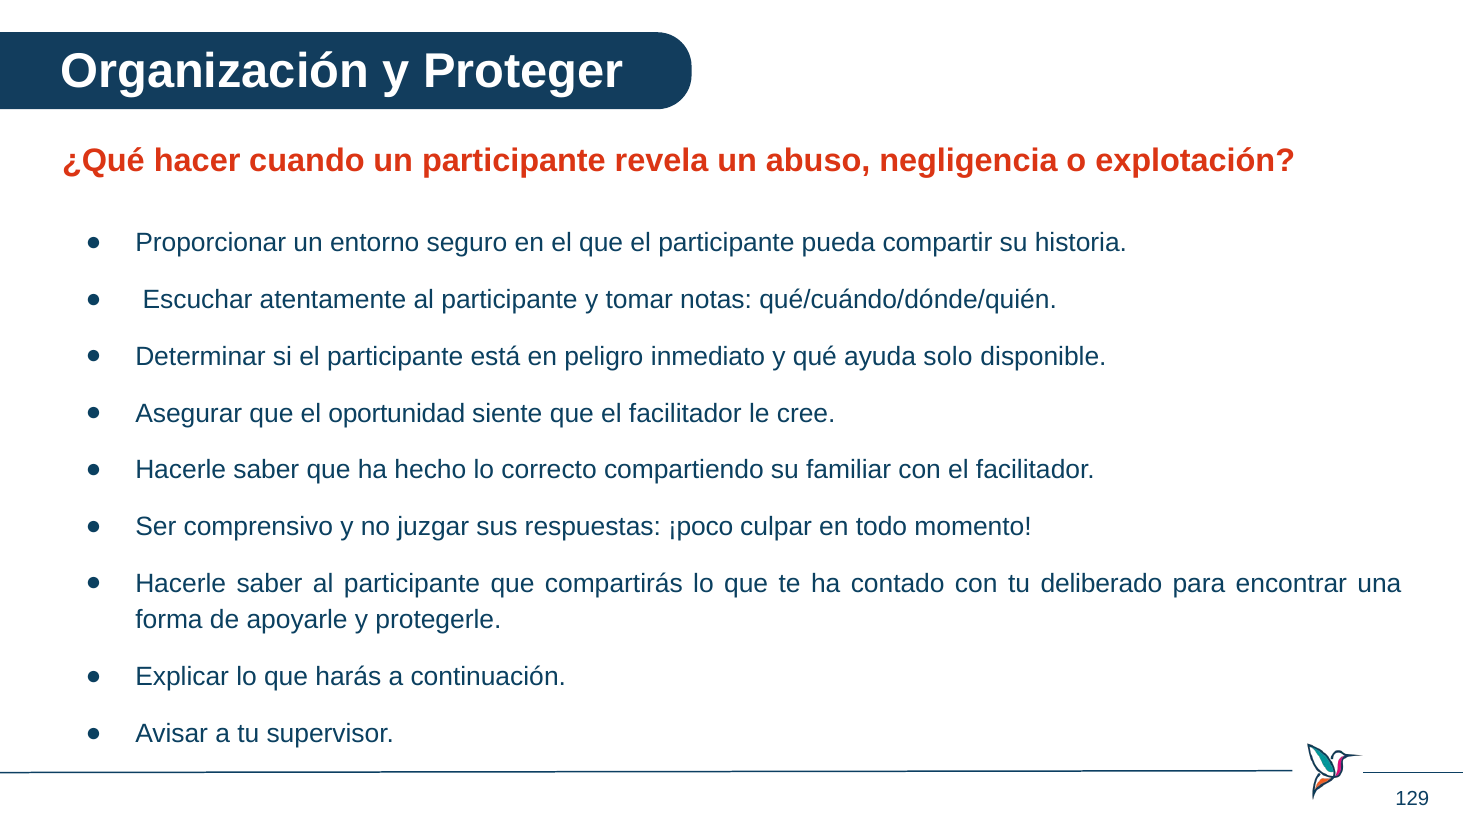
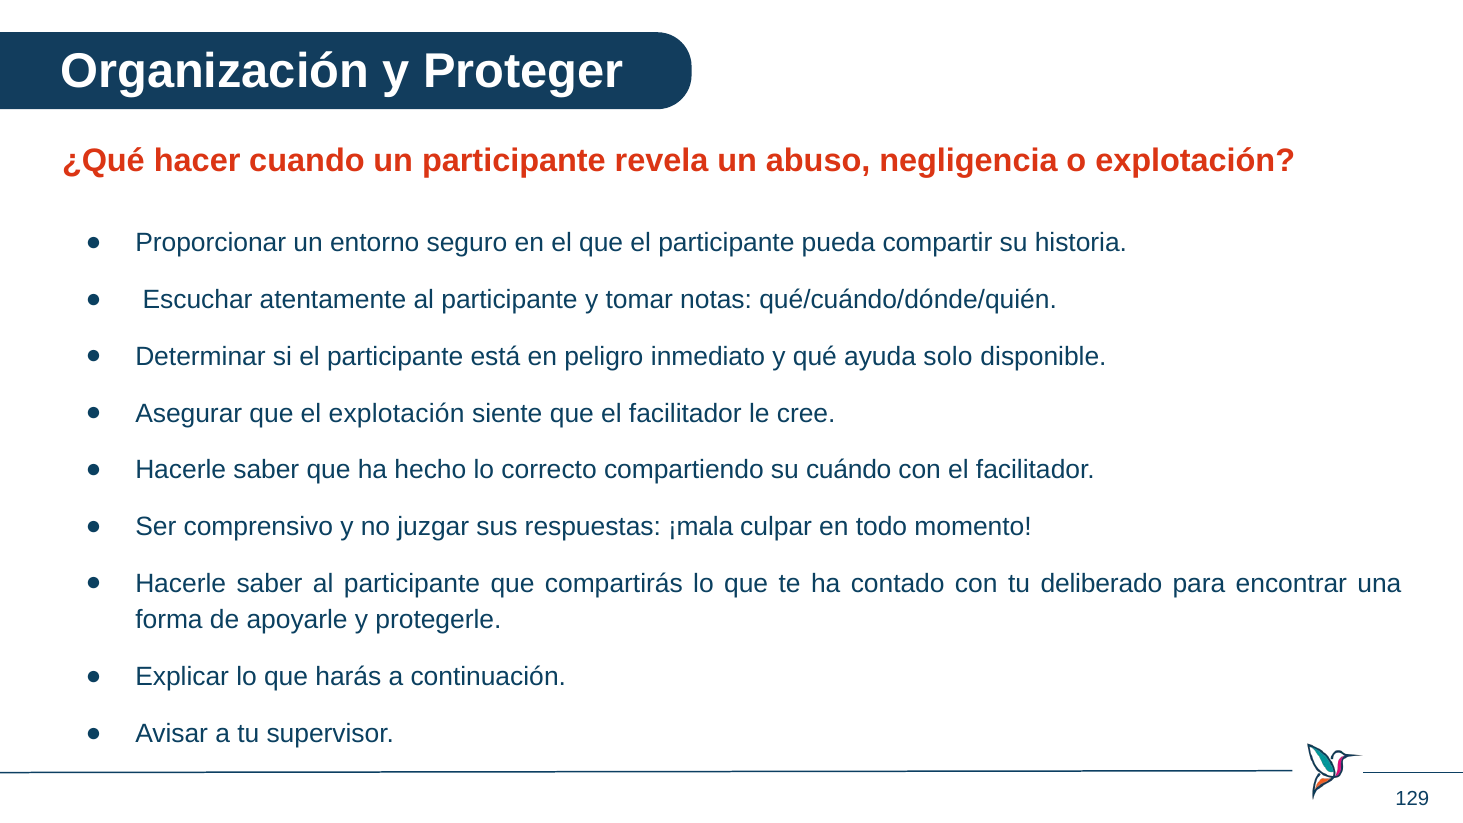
el oportunidad: oportunidad -> explotación
familiar: familiar -> cuándo
¡poco: ¡poco -> ¡mala
